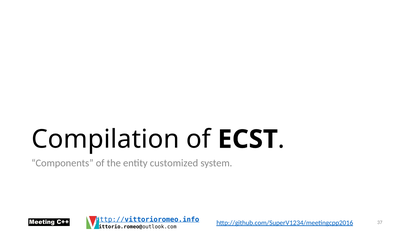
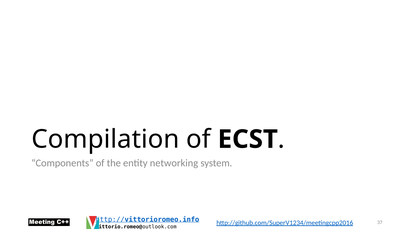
customized: customized -> networking
